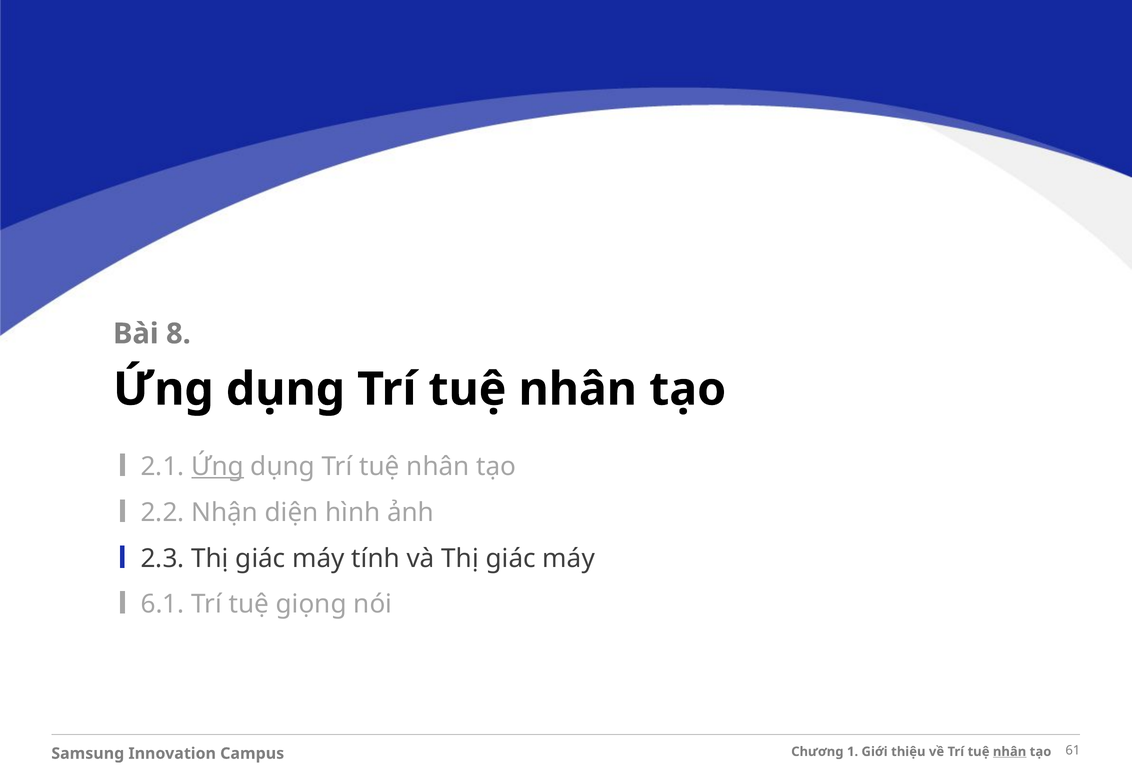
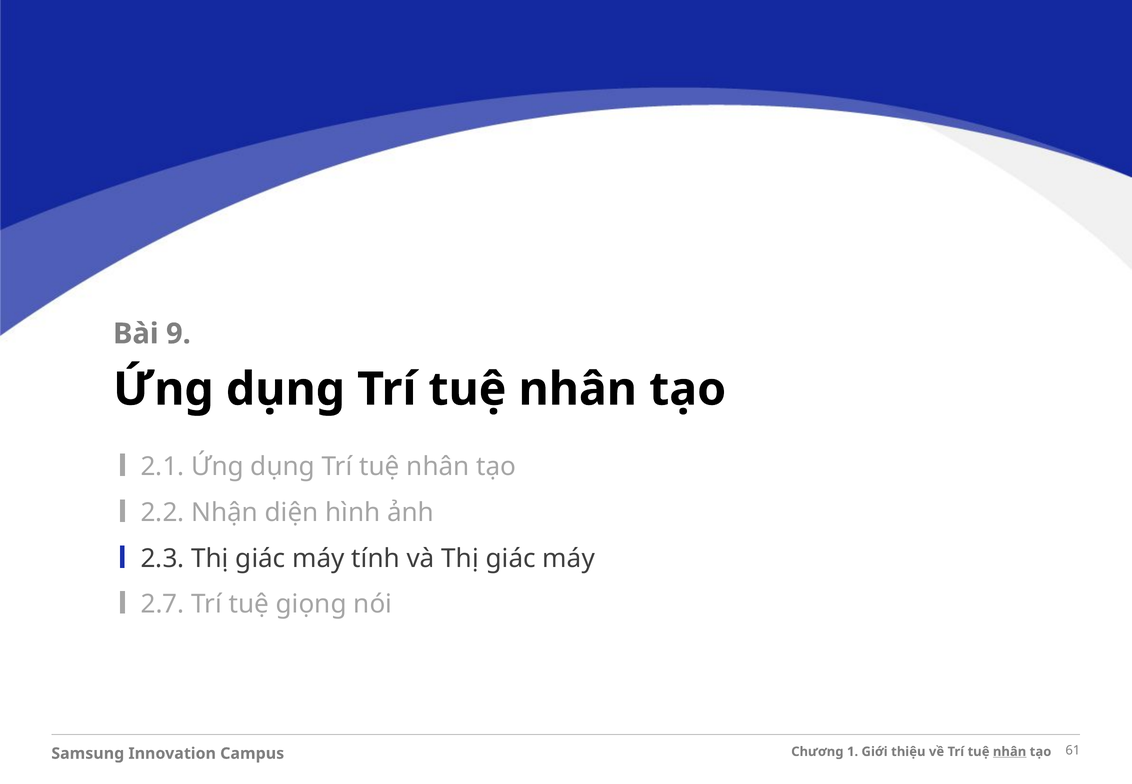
8: 8 -> 9
Ứng at (218, 467) underline: present -> none
6.1: 6.1 -> 2.7
